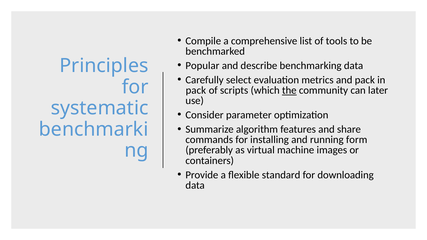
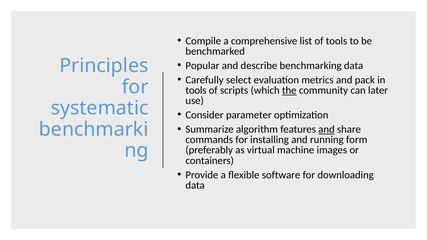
pack at (196, 90): pack -> tools
and at (326, 129) underline: none -> present
standard: standard -> software
